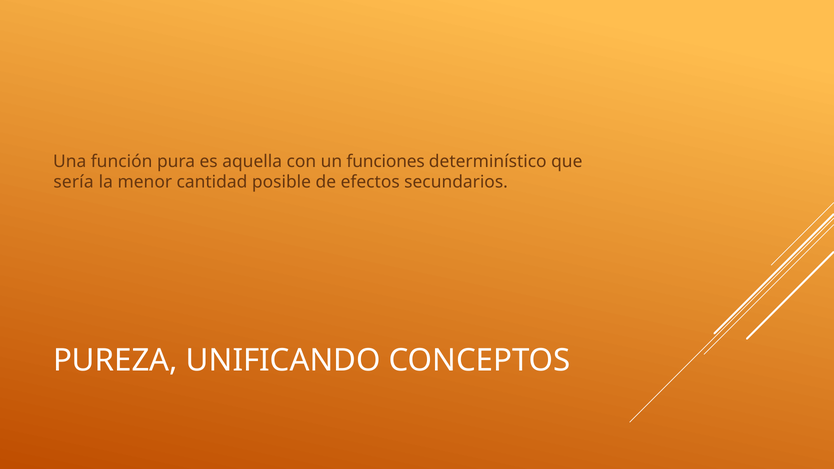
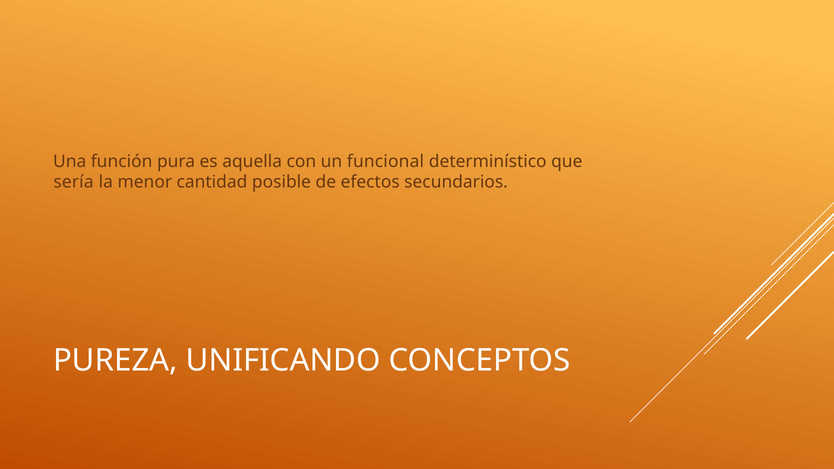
funciones: funciones -> funcional
